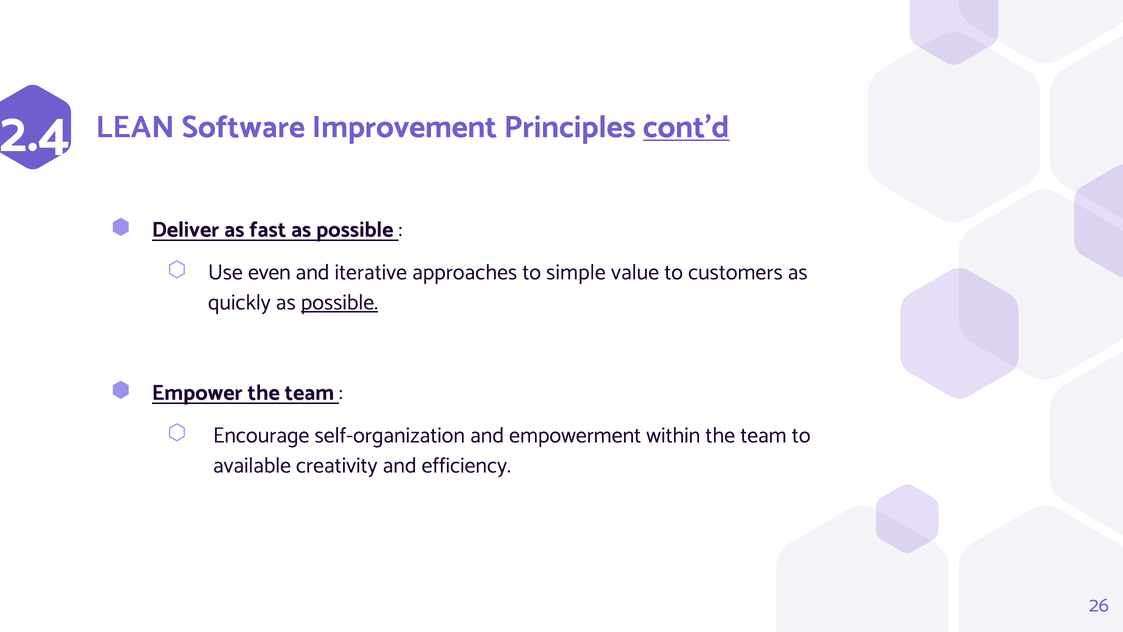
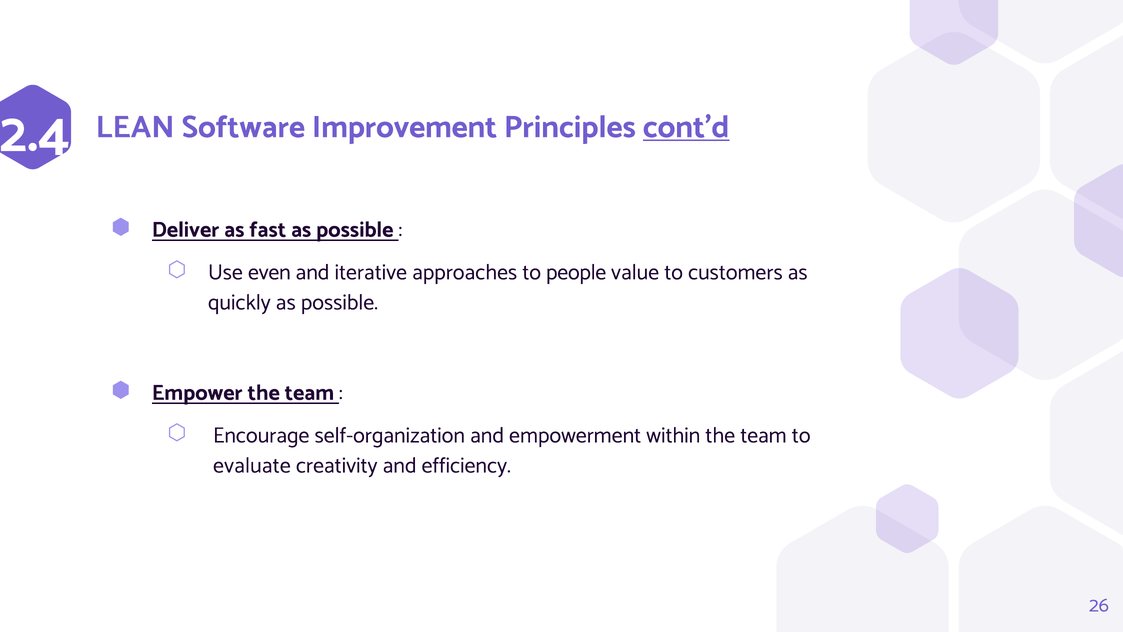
simple: simple -> people
possible at (339, 302) underline: present -> none
available: available -> evaluate
